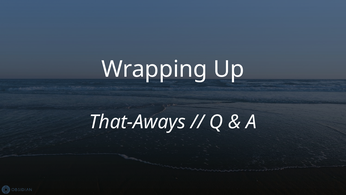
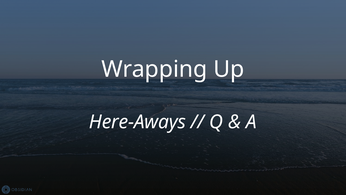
That-Aways: That-Aways -> Here-Aways
